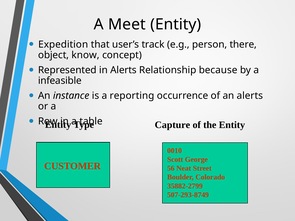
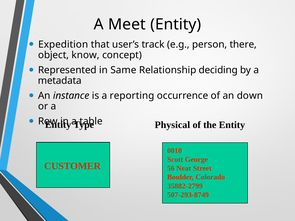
in Alerts: Alerts -> Same
because: because -> deciding
infeasible: infeasible -> metadata
an alerts: alerts -> down
Capture: Capture -> Physical
